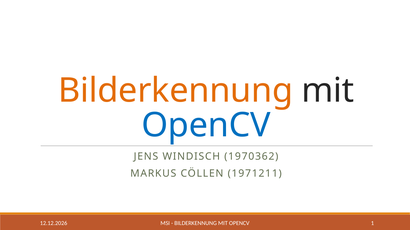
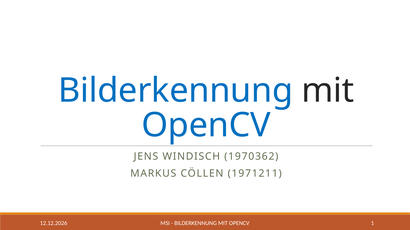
Bilderkennung at (176, 91) colour: orange -> blue
